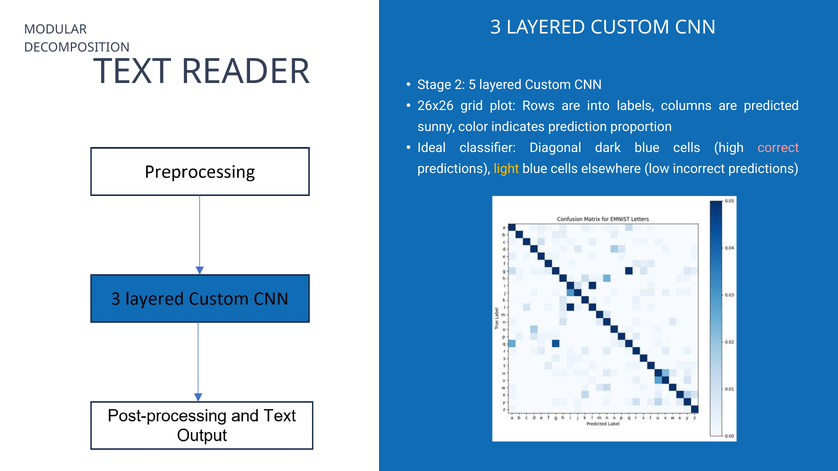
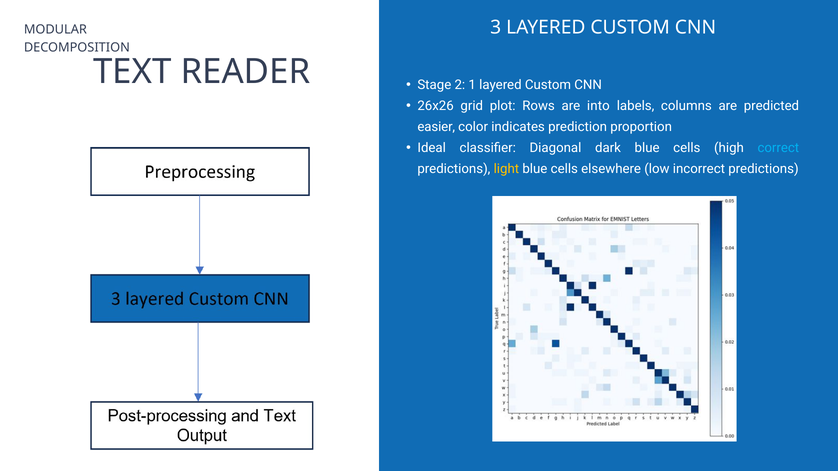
5: 5 -> 1
sunny: sunny -> easier
correct colour: pink -> light blue
